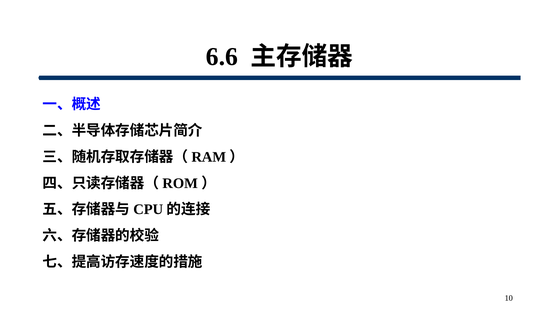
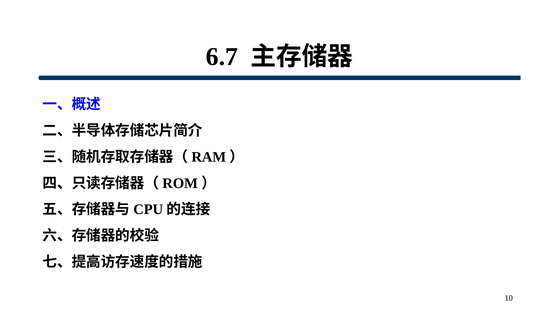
6.6: 6.6 -> 6.7
